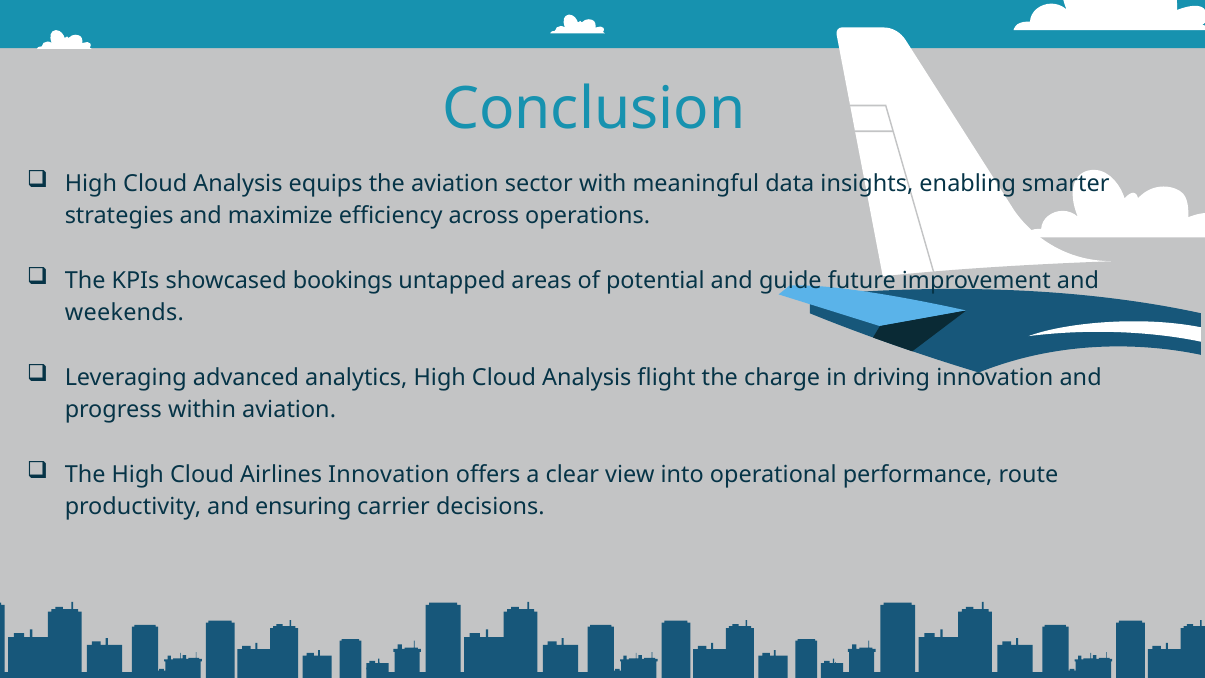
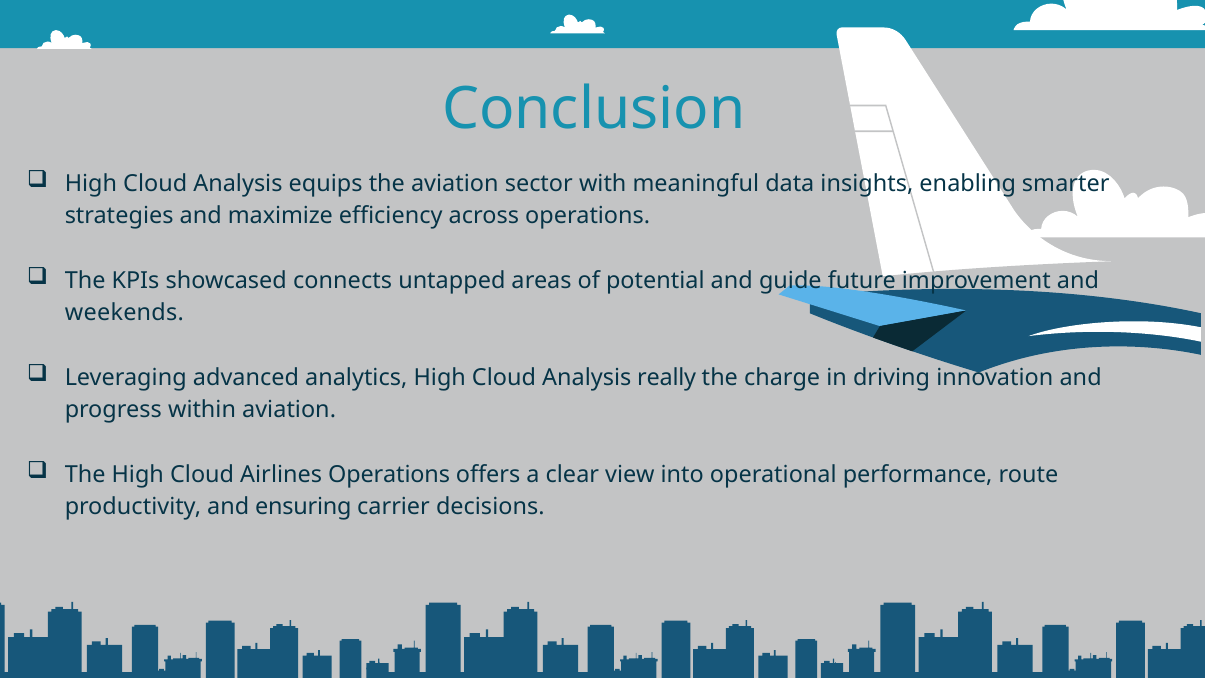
bookings: bookings -> connects
flight: flight -> really
Airlines Innovation: Innovation -> Operations
